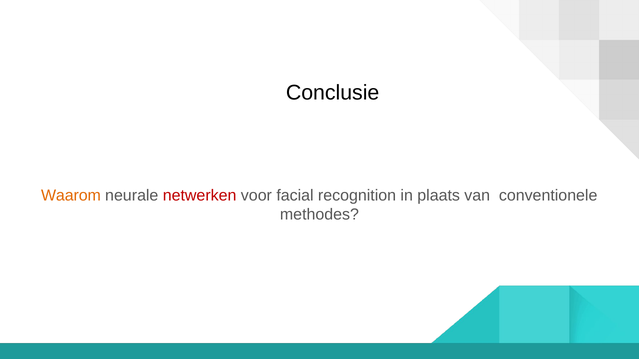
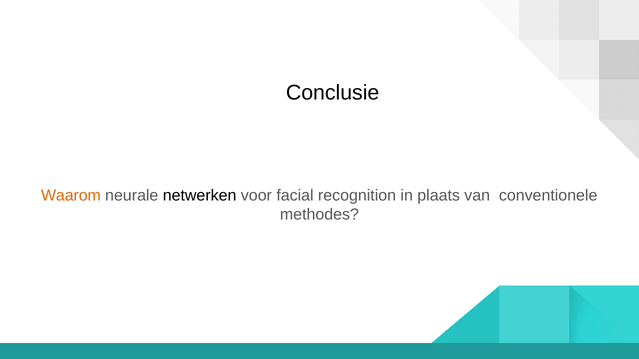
netwerken colour: red -> black
